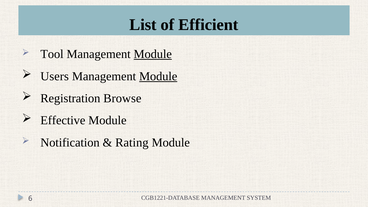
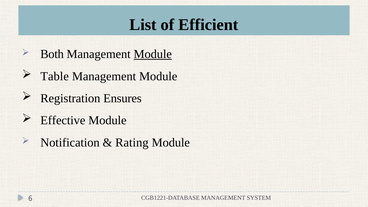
Tool: Tool -> Both
Users: Users -> Table
Module at (158, 76) underline: present -> none
Browse: Browse -> Ensures
